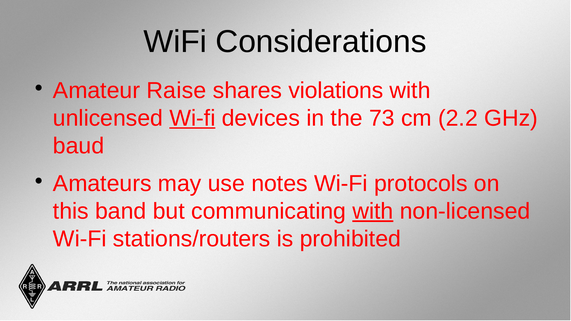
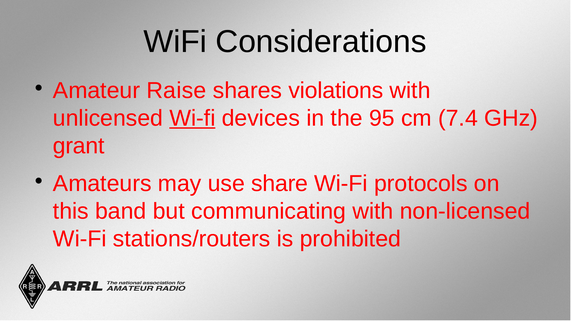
73: 73 -> 95
2.2: 2.2 -> 7.4
baud: baud -> grant
notes: notes -> share
with at (373, 211) underline: present -> none
